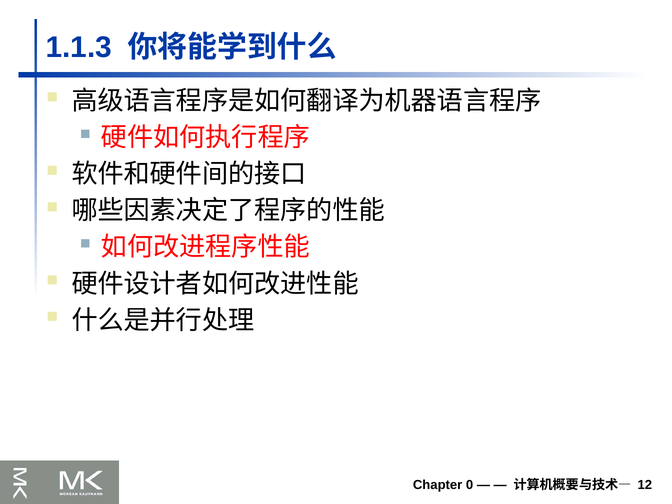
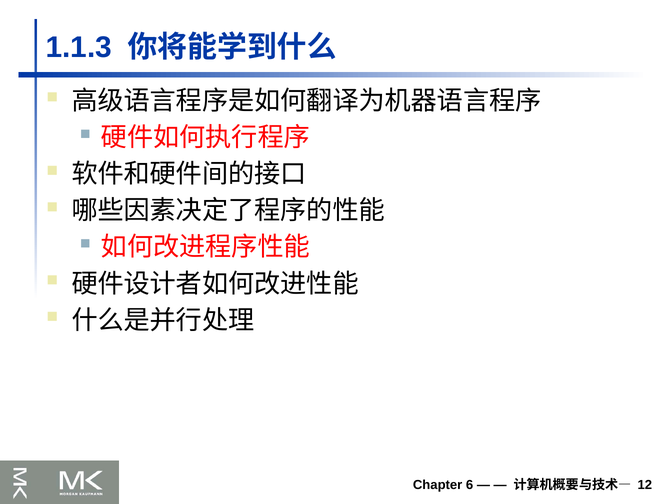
0: 0 -> 6
